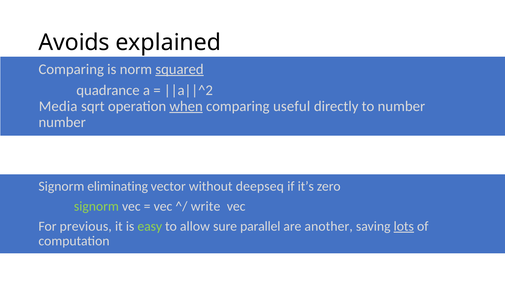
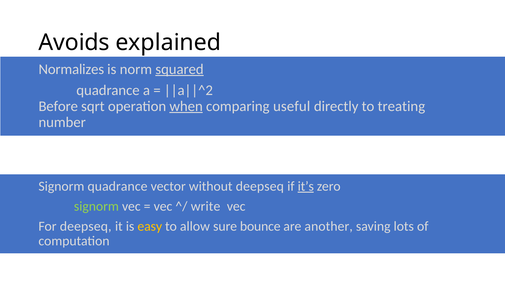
Comparing at (71, 69): Comparing -> Normalizes
Media: Media -> Before
to number: number -> treating
Signorm eliminating: eliminating -> quadrance
it’s underline: none -> present
For previous: previous -> deepseq
easy colour: light green -> yellow
parallel: parallel -> bounce
lots underline: present -> none
